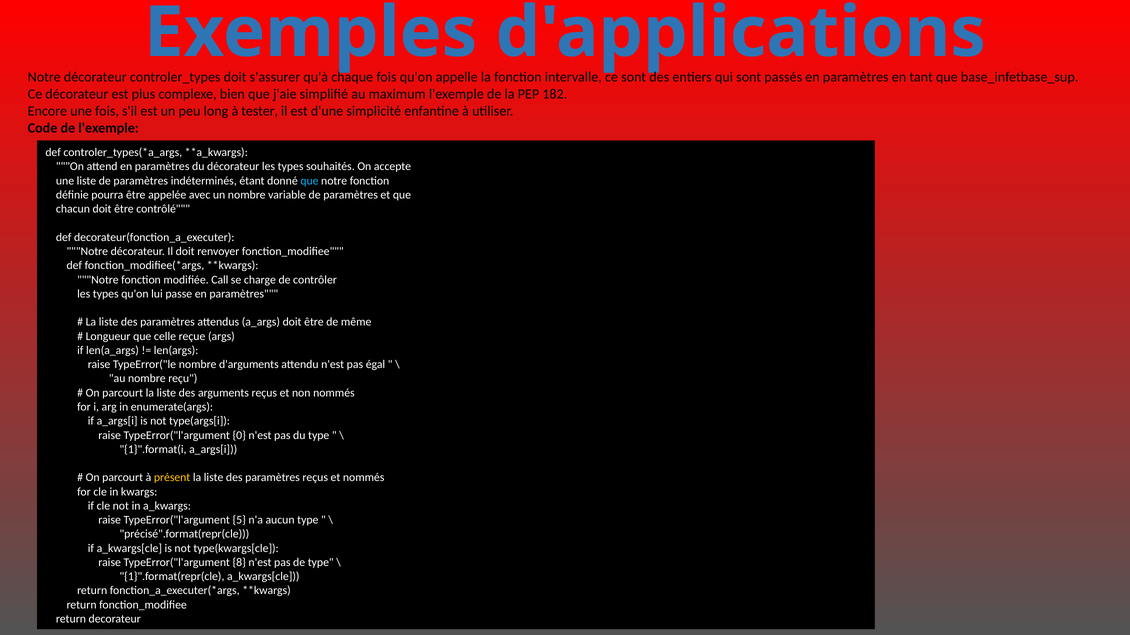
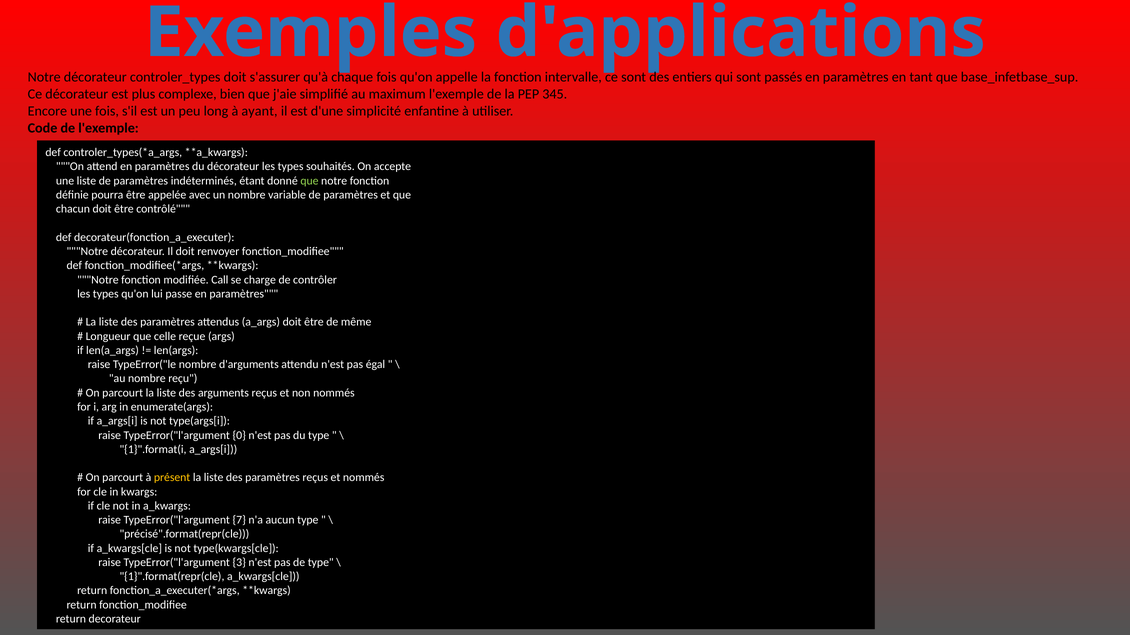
182: 182 -> 345
tester: tester -> ayant
que at (309, 181) colour: light blue -> light green
5: 5 -> 7
8: 8 -> 3
